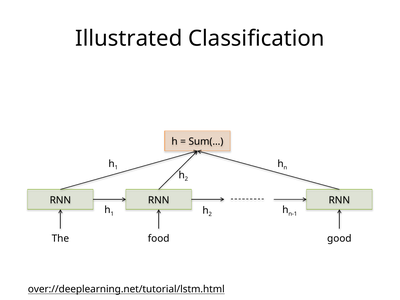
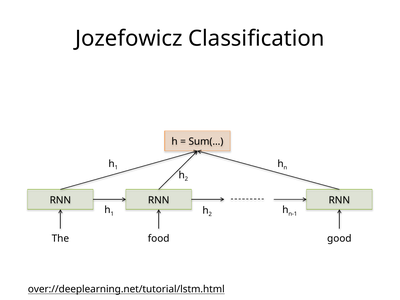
Illustrated: Illustrated -> Jozefowicz
